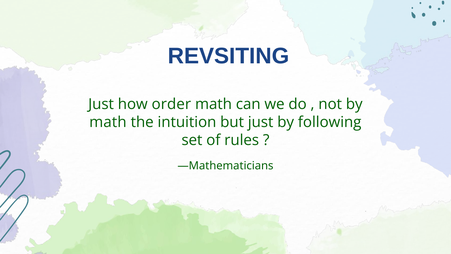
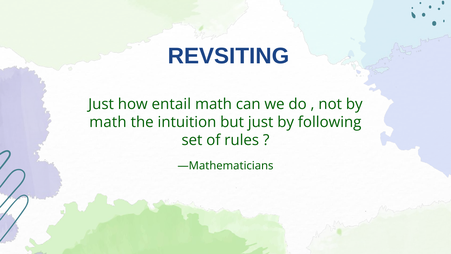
order: order -> entail
